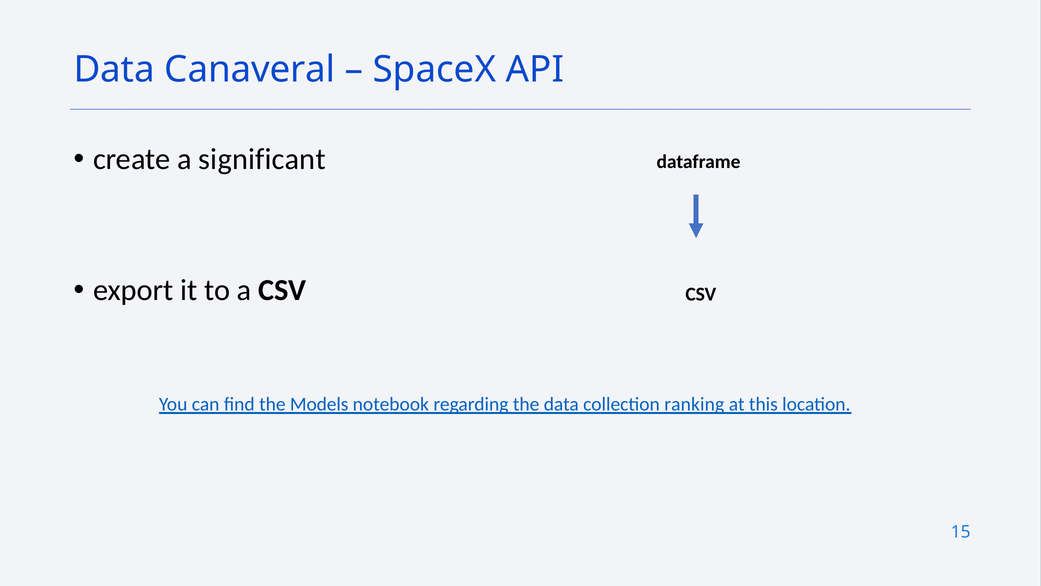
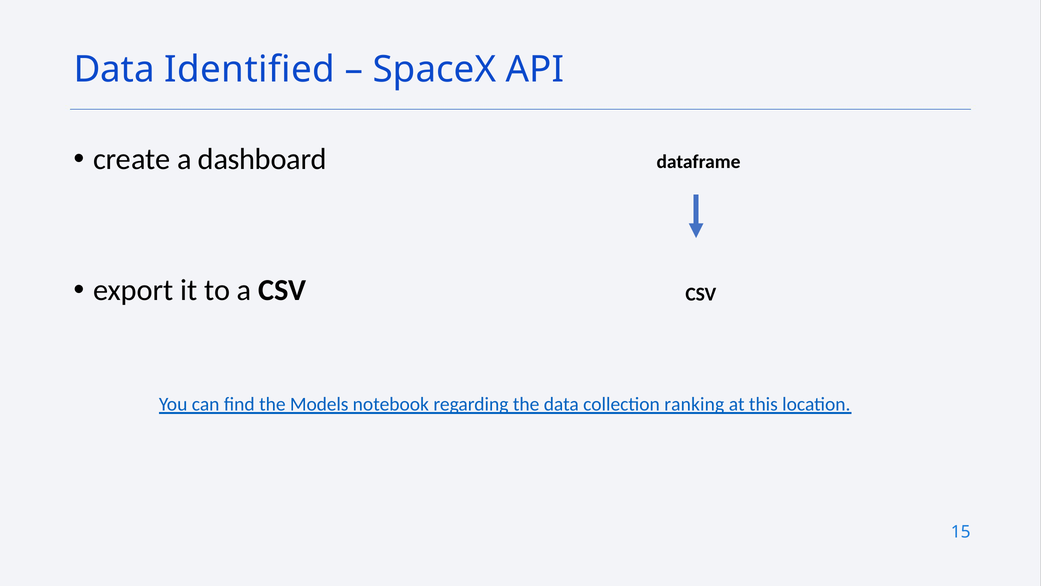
Canaveral: Canaveral -> Identified
significant: significant -> dashboard
